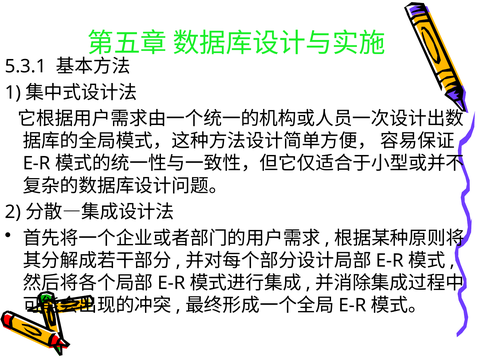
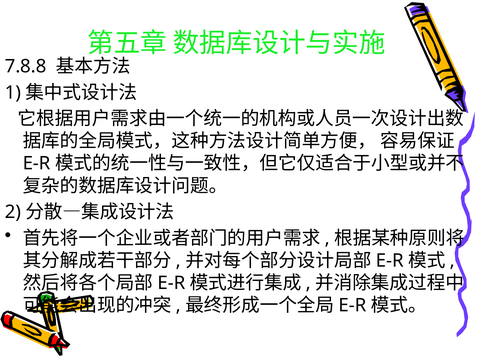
5.3.1: 5.3.1 -> 7.8.8
